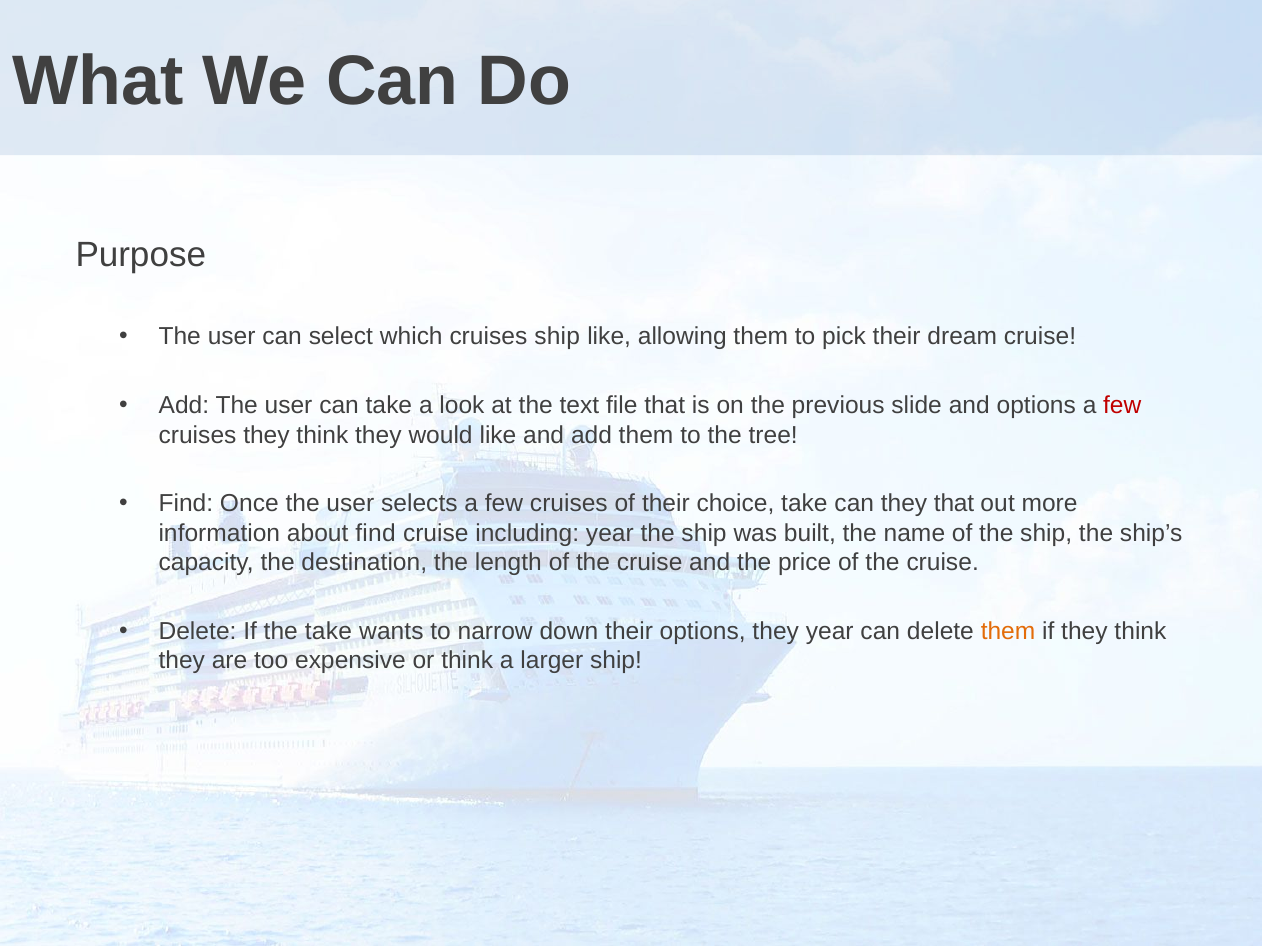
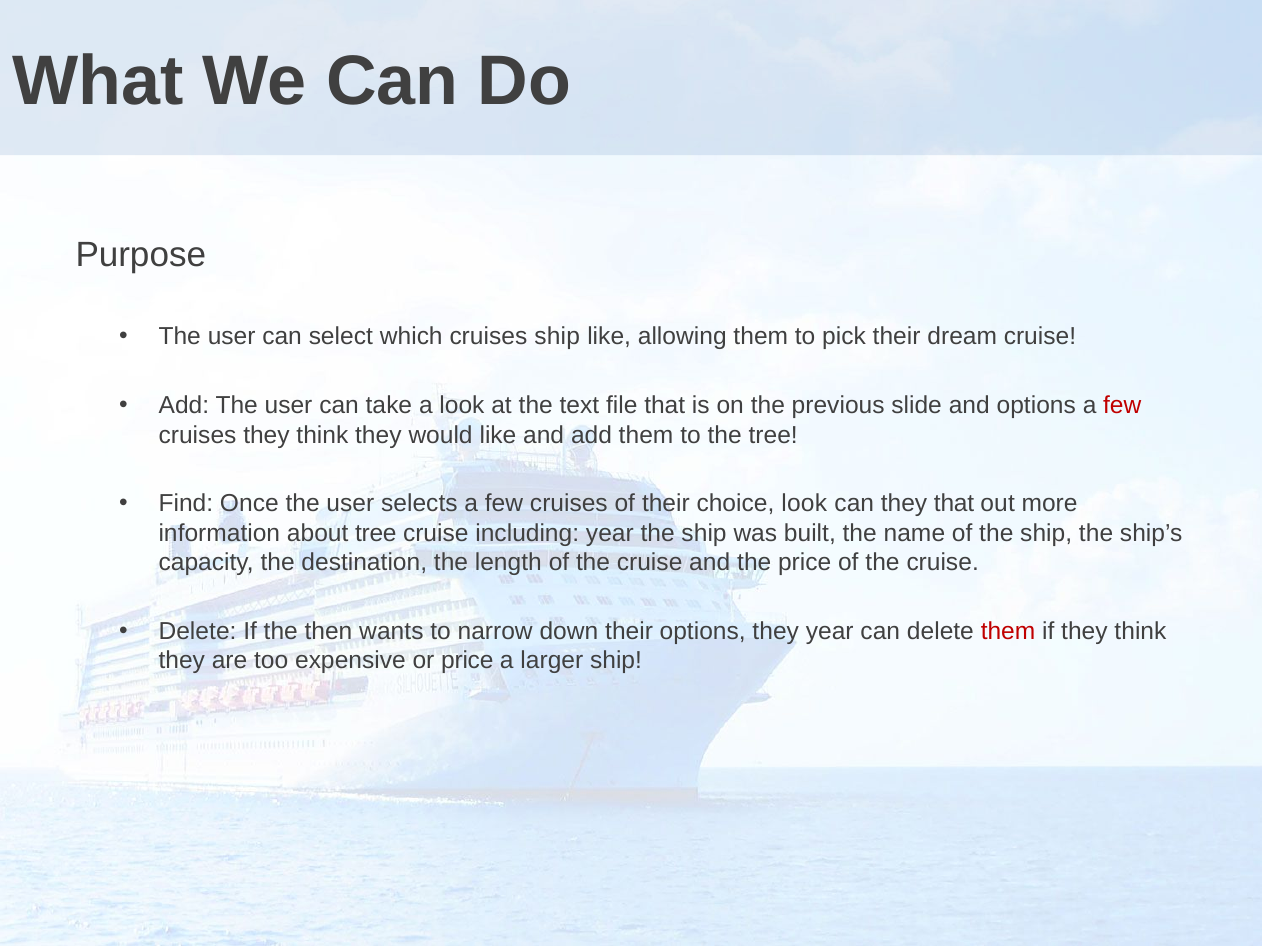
choice take: take -> look
about find: find -> tree
the take: take -> then
them at (1008, 632) colour: orange -> red
or think: think -> price
